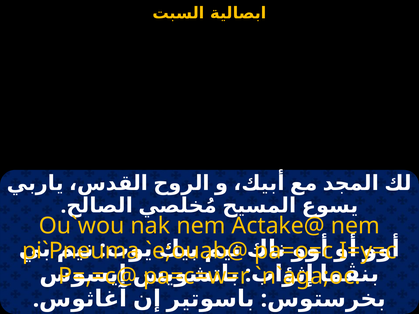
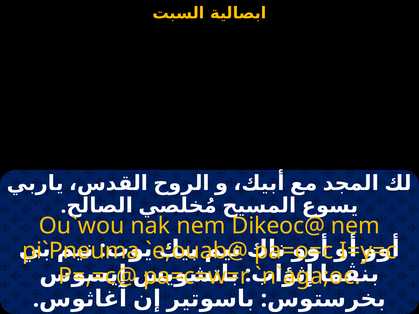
Actake@: Actake@ -> Dikeoc@
